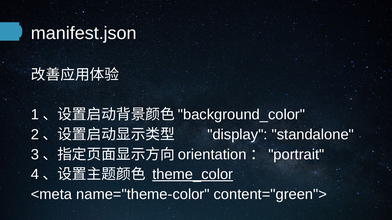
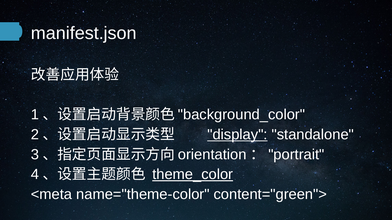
display underline: none -> present
